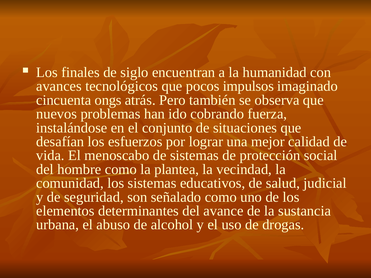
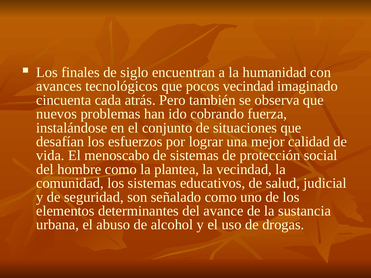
pocos impulsos: impulsos -> vecindad
ongs: ongs -> cada
